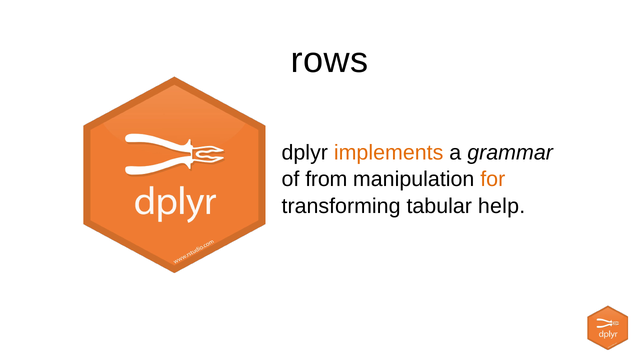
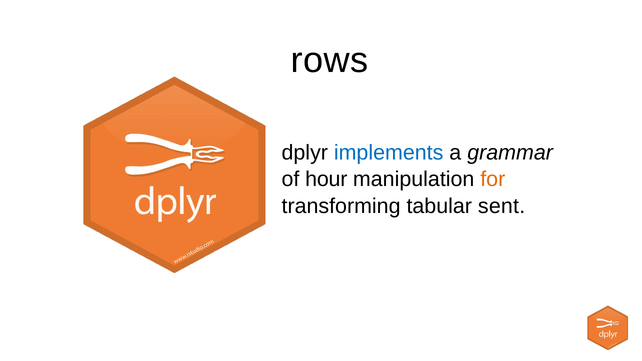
implements colour: orange -> blue
from: from -> hour
help: help -> sent
